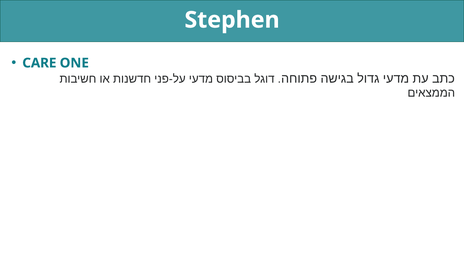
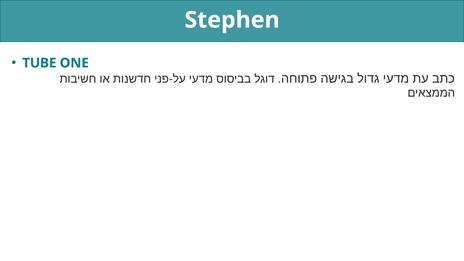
CARE: CARE -> TUBE
